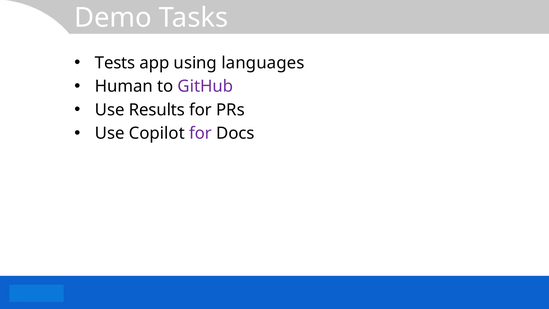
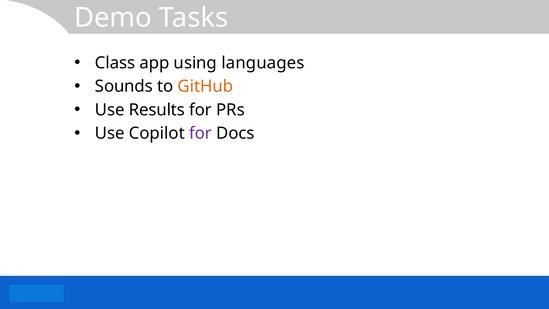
Tests: Tests -> Class
Human: Human -> Sounds
GitHub colour: purple -> orange
